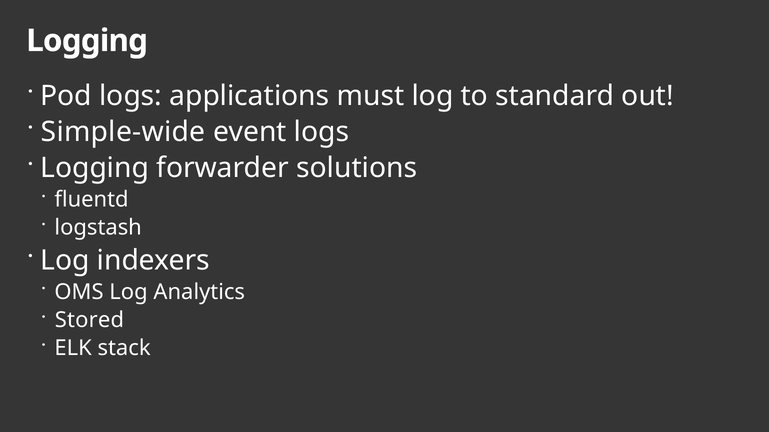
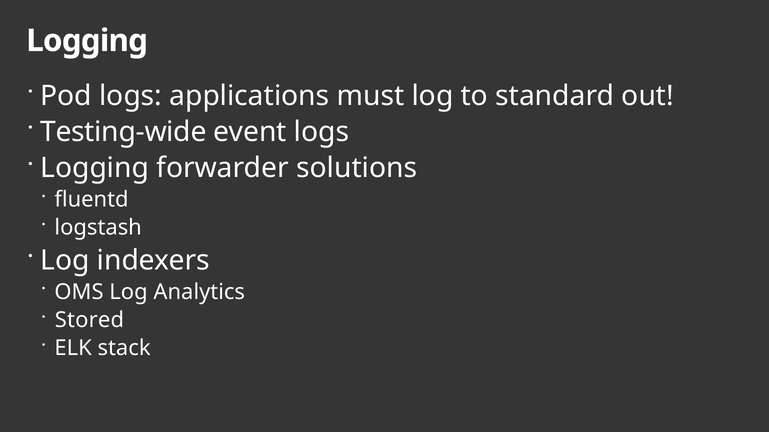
Simple-wide: Simple-wide -> Testing-wide
